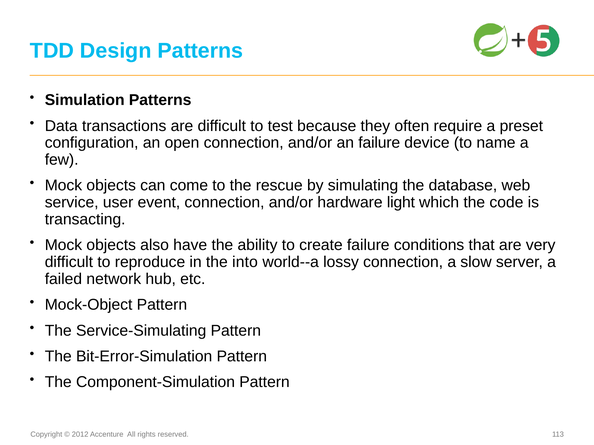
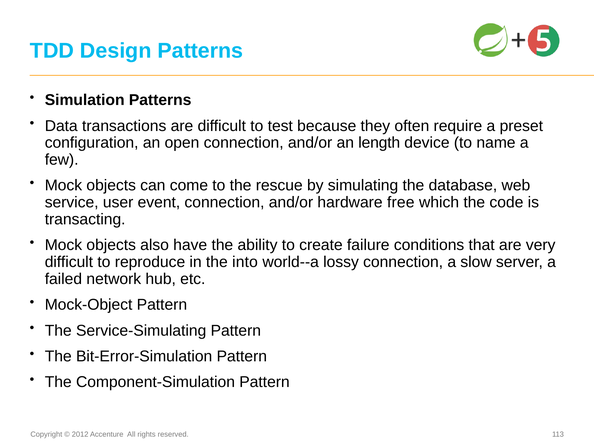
an failure: failure -> length
light: light -> free
